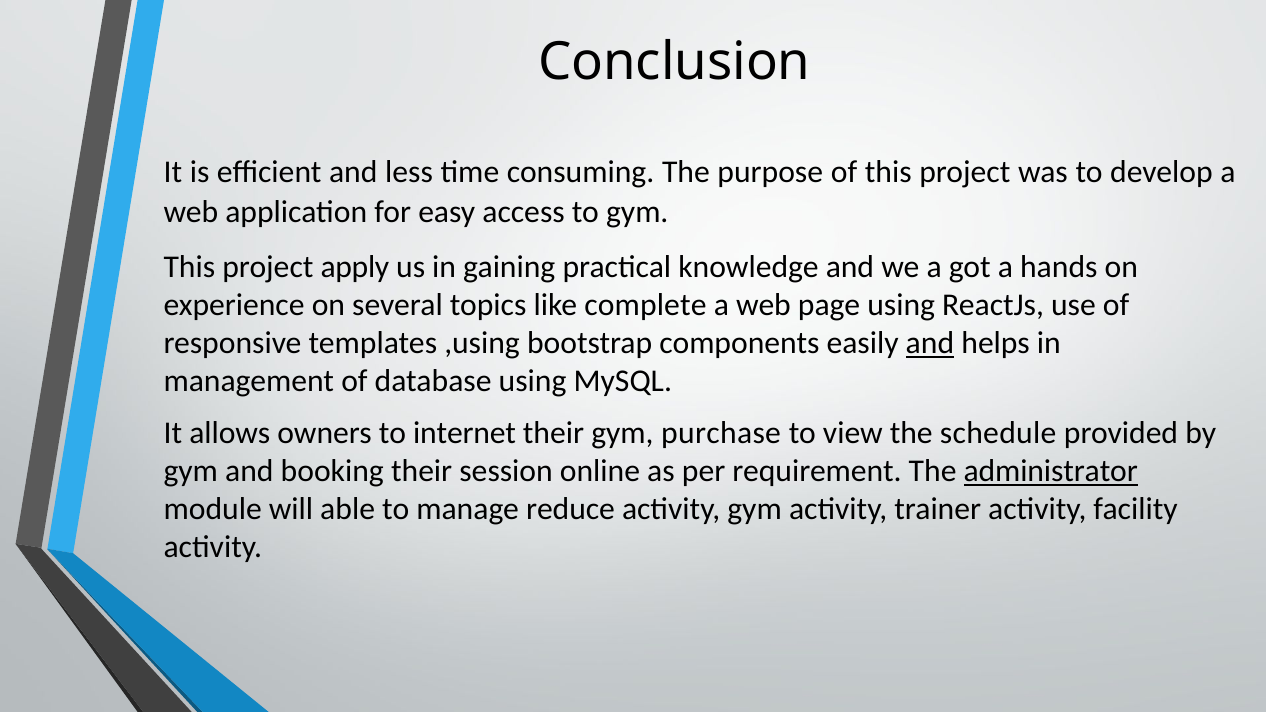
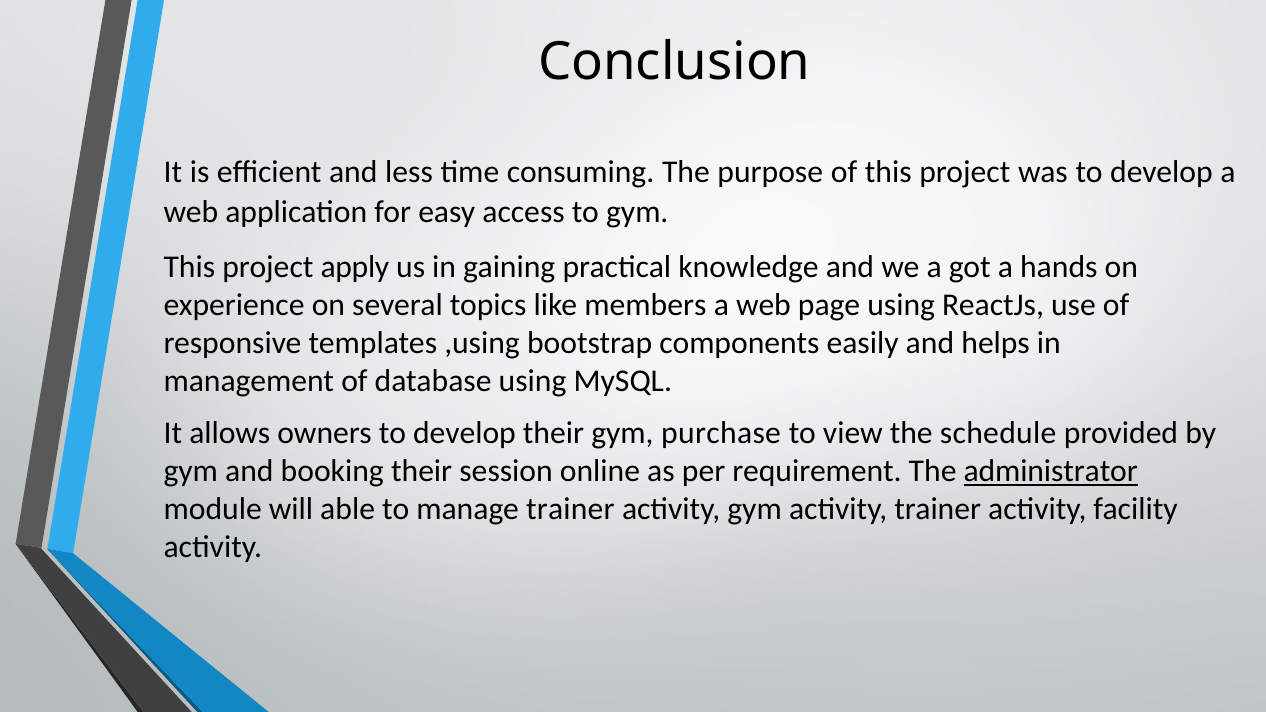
complete: complete -> members
and at (930, 343) underline: present -> none
owners to internet: internet -> develop
manage reduce: reduce -> trainer
